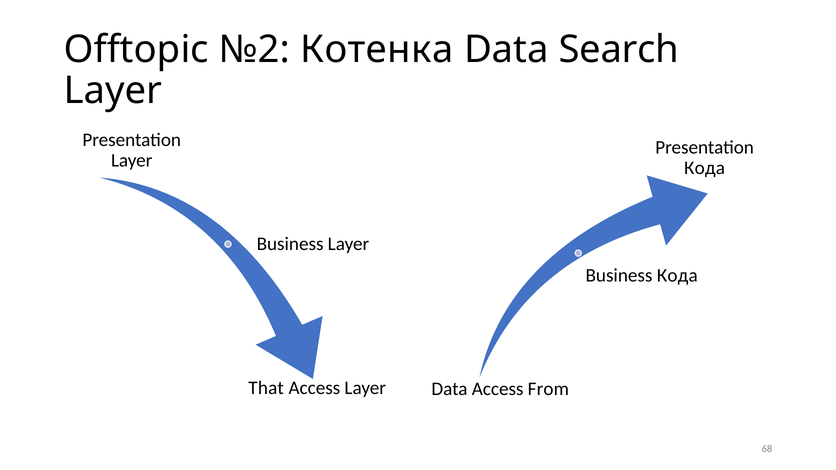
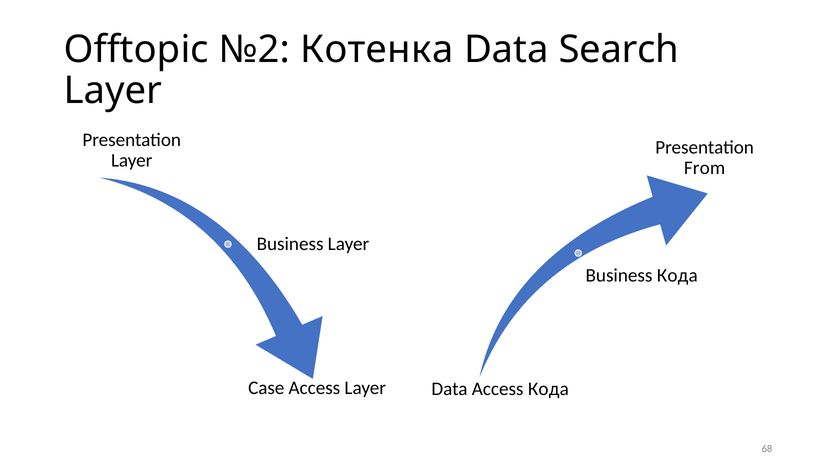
Кода at (705, 168): Кода -> From
That: That -> Case
Access From: From -> Кода
